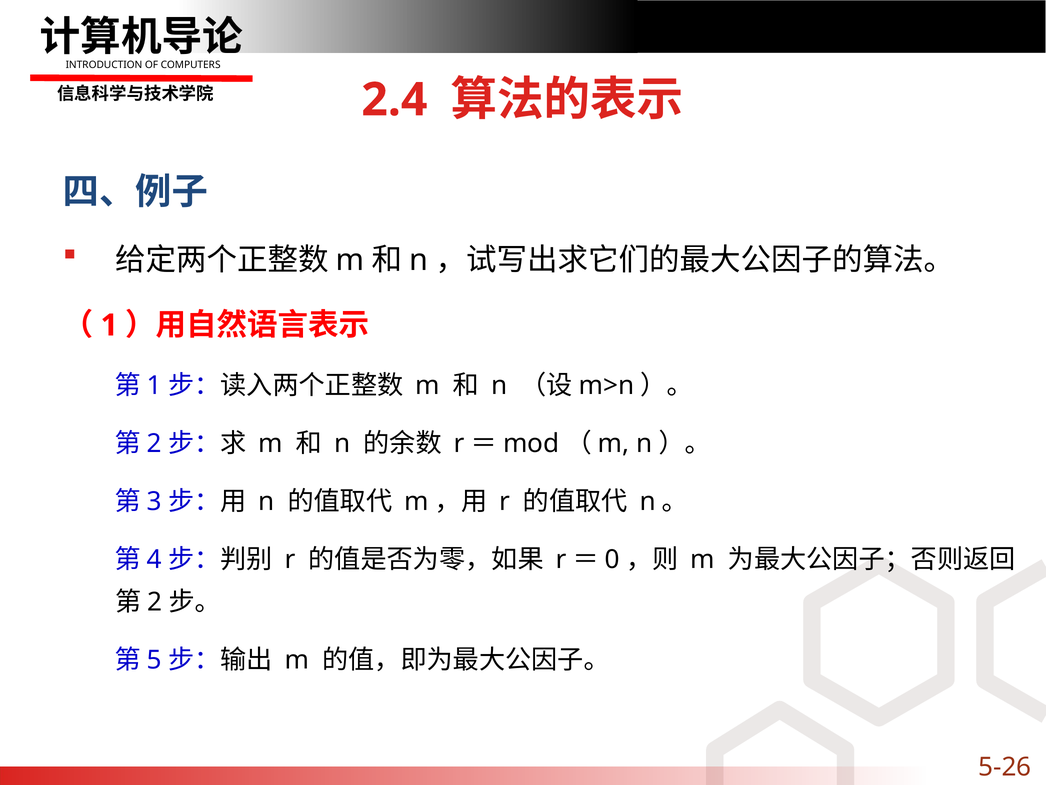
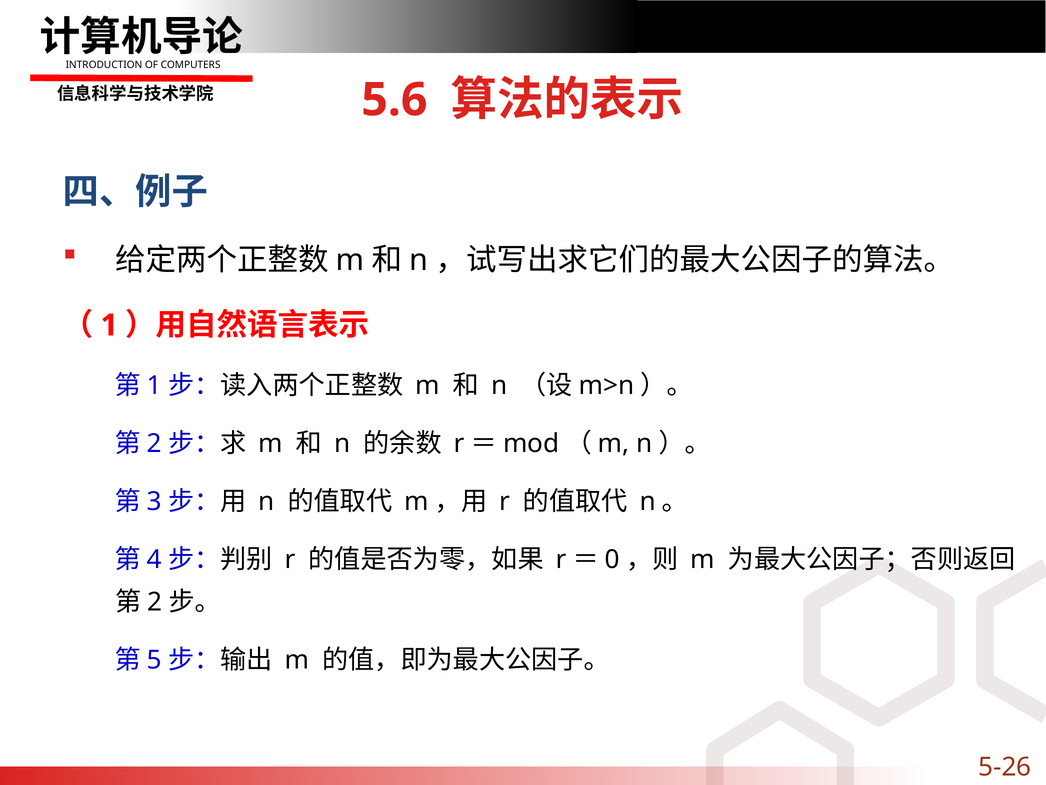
2.4: 2.4 -> 5.6
